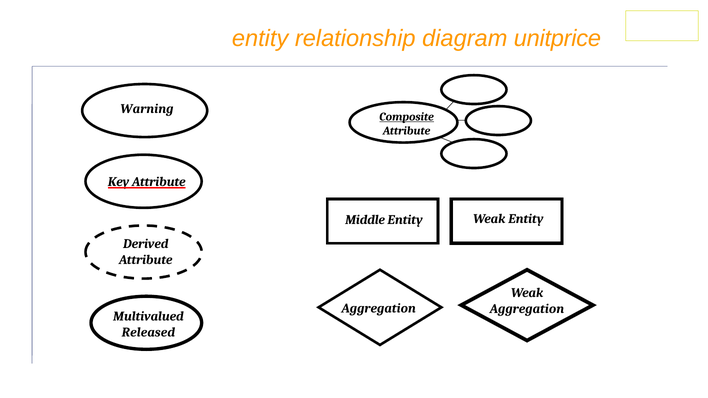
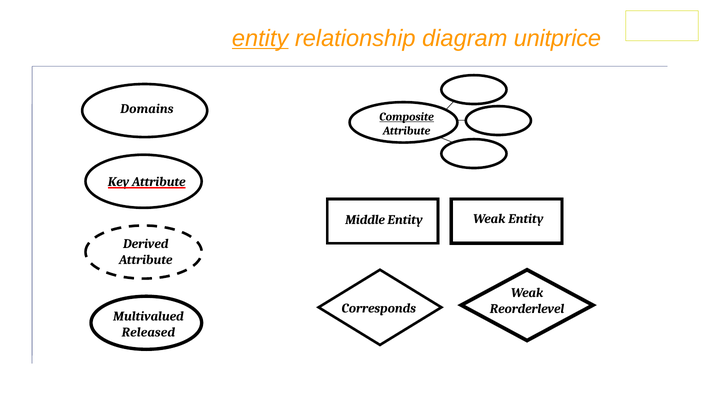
entity at (260, 38) underline: none -> present
Warning: Warning -> Domains
Aggregation at (379, 308): Aggregation -> Corresponds
Aggregation at (527, 309): Aggregation -> Reorderlevel
